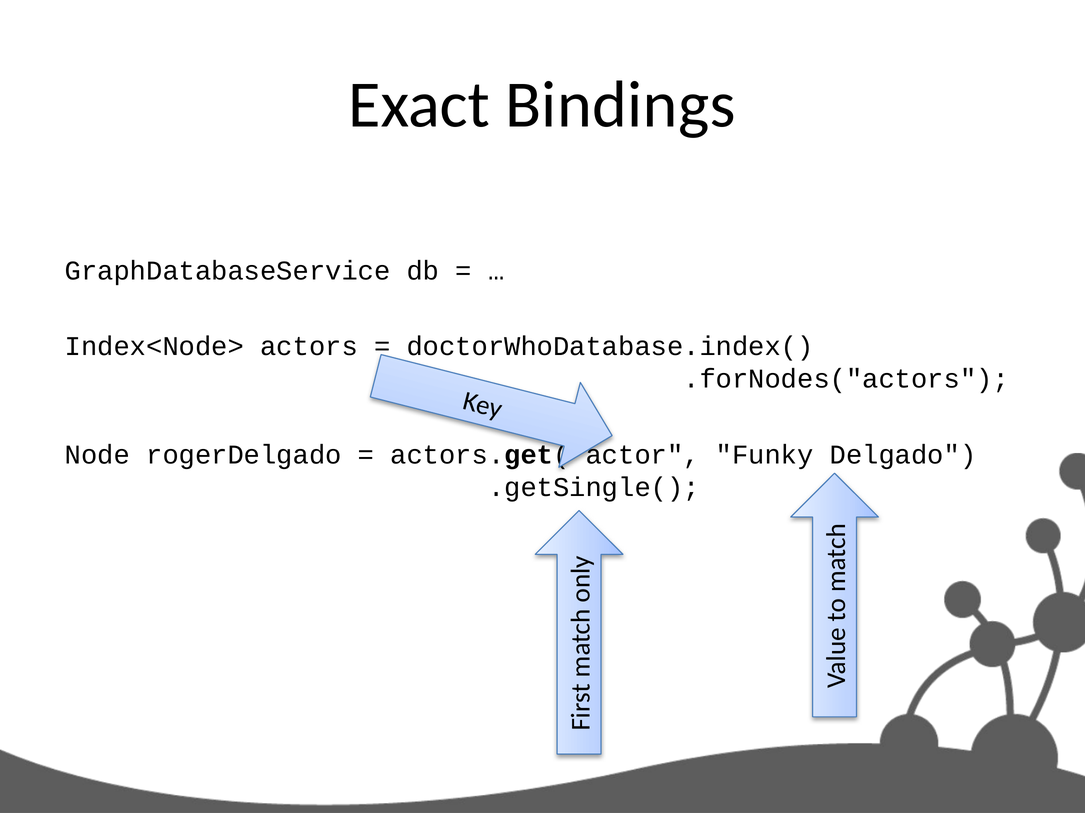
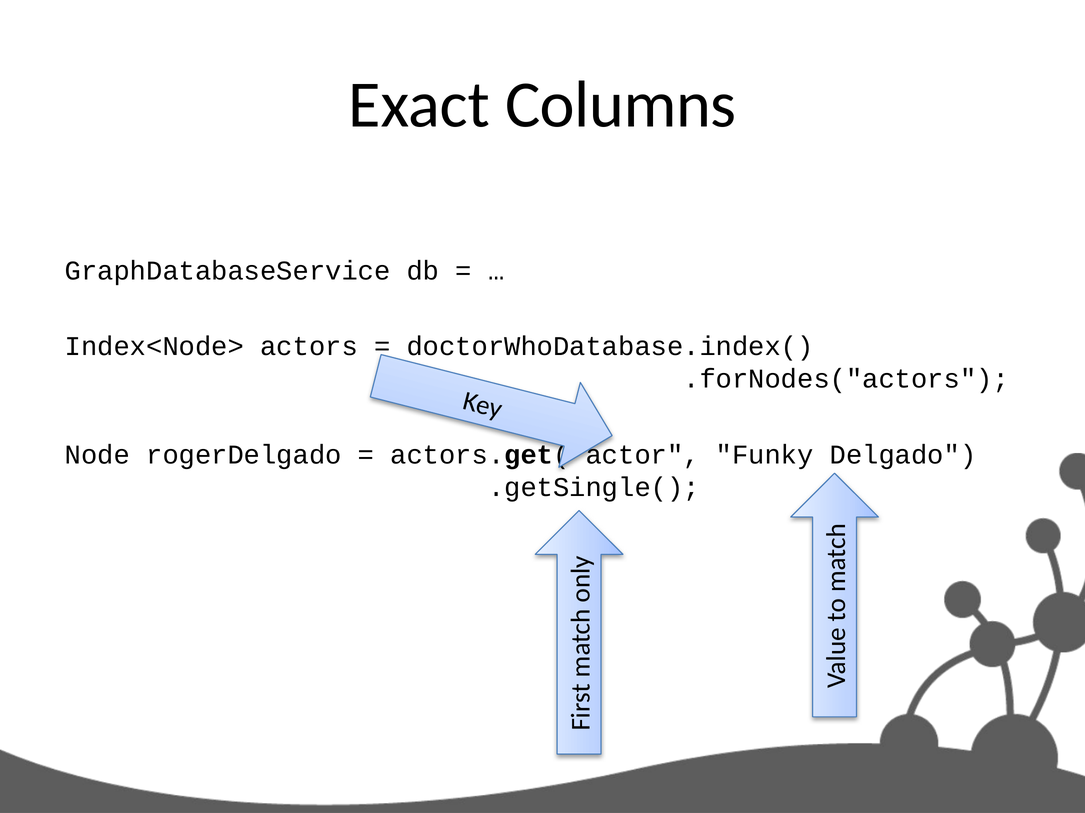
Bindings: Bindings -> Columns
